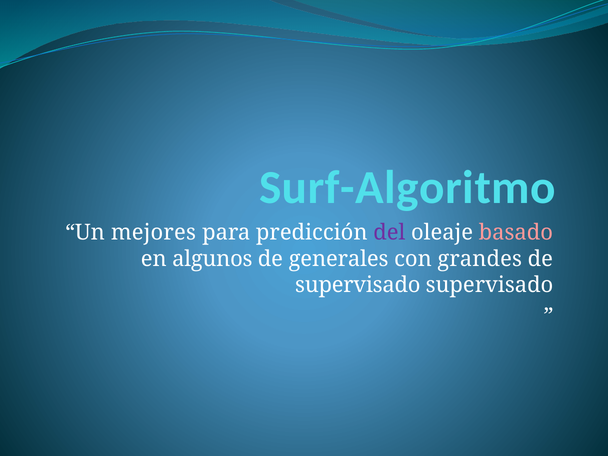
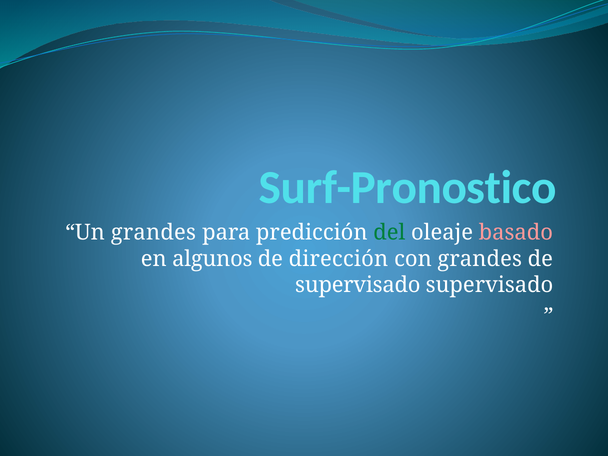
Surf-Algoritmo: Surf-Algoritmo -> Surf-Pronostico
Un mejores: mejores -> grandes
del colour: purple -> green
generales: generales -> dirección
